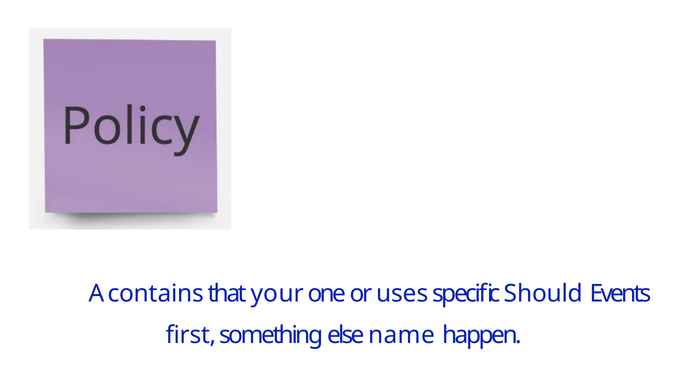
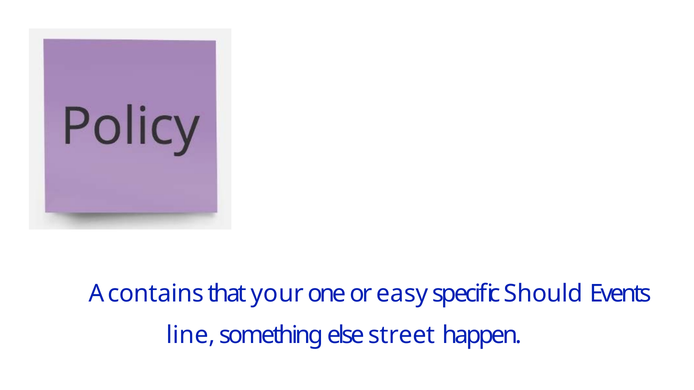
uses: uses -> easy
first: first -> line
name: name -> street
